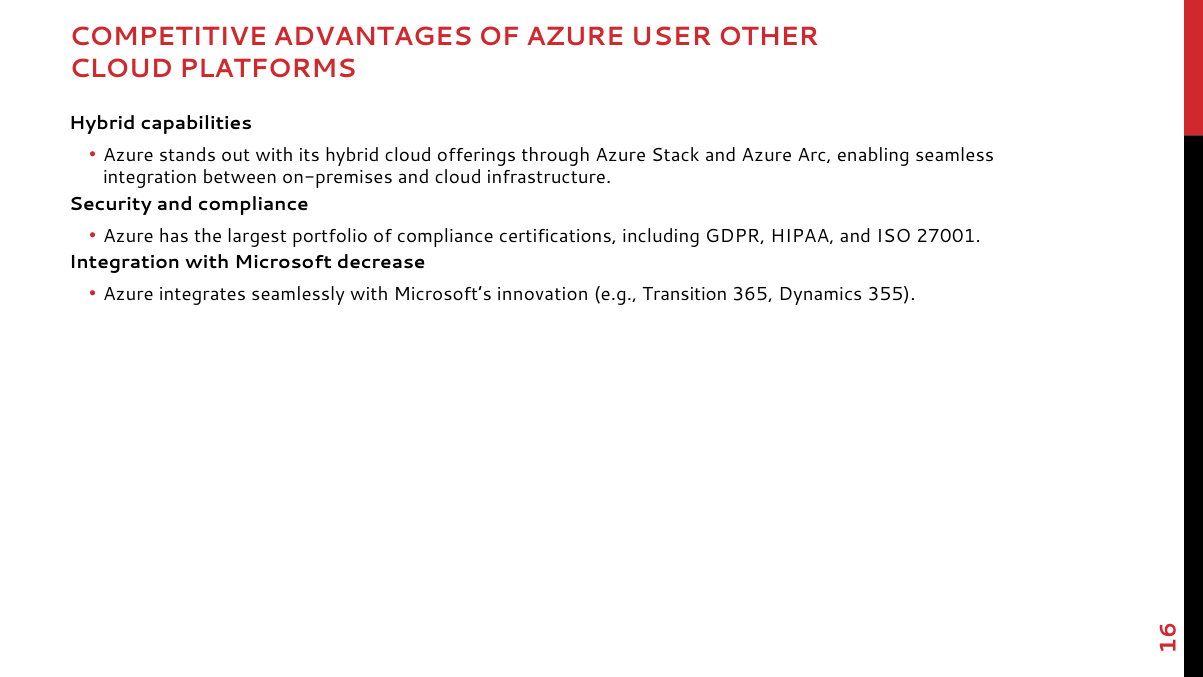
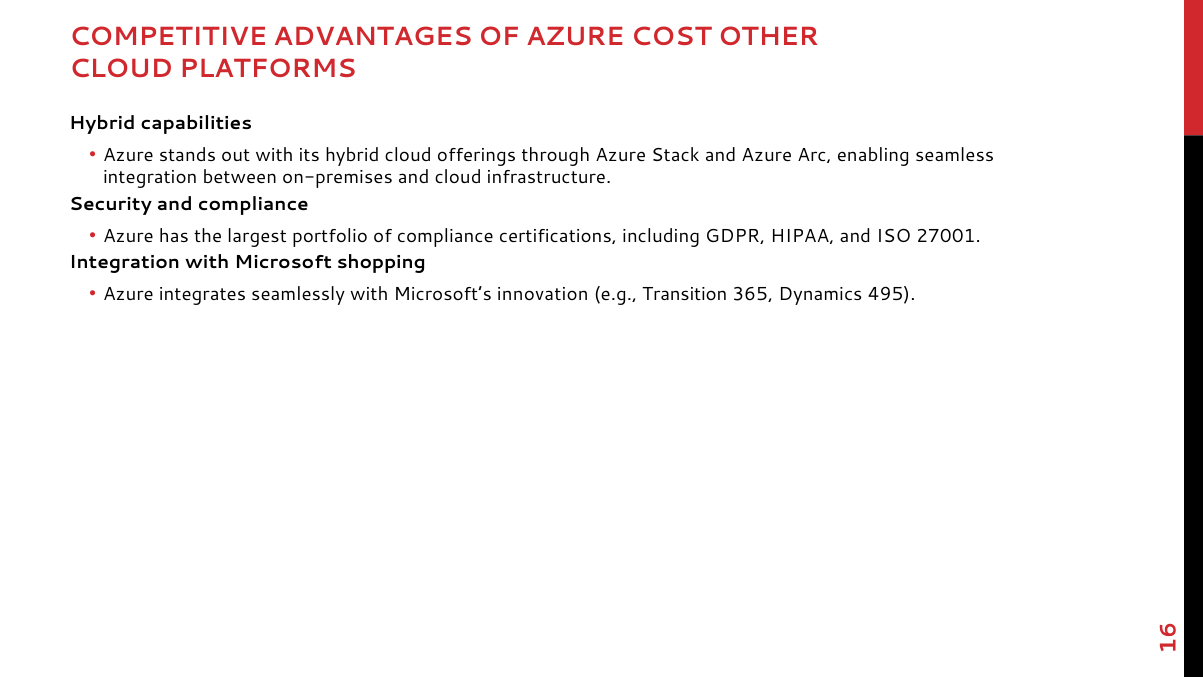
USER: USER -> COST
decrease: decrease -> shopping
355: 355 -> 495
